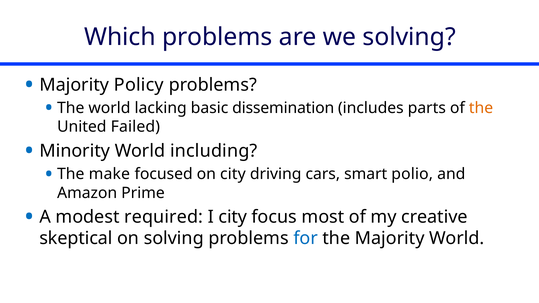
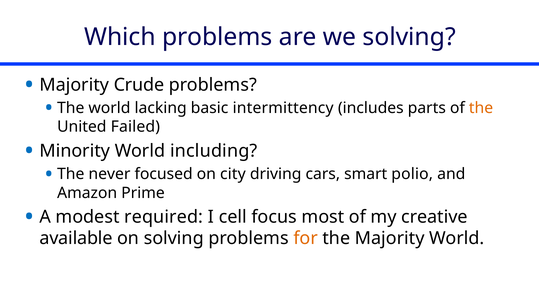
Policy: Policy -> Crude
dissemination: dissemination -> intermittency
make: make -> never
I city: city -> cell
skeptical: skeptical -> available
for colour: blue -> orange
